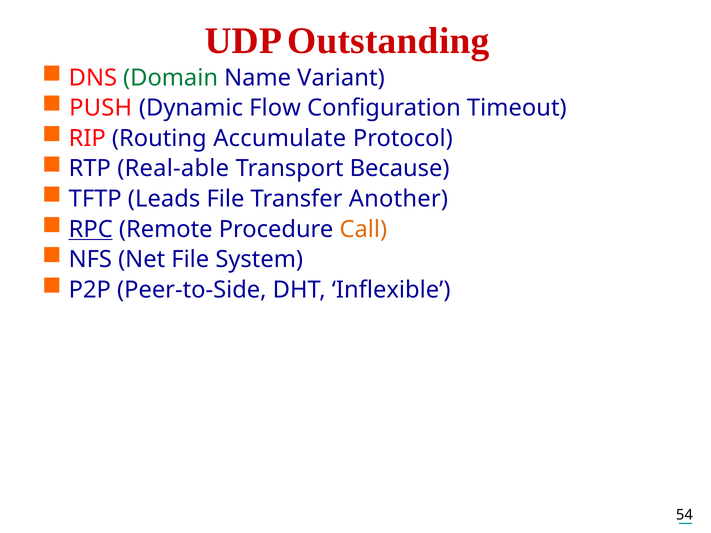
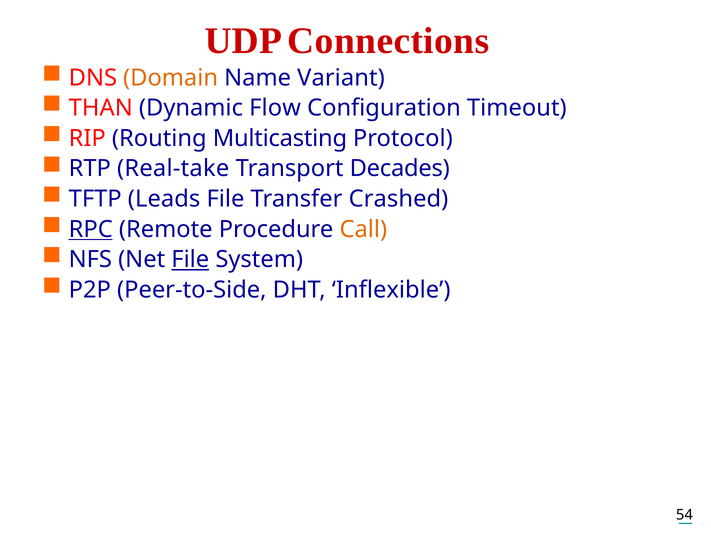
Outstanding: Outstanding -> Connections
Domain colour: green -> orange
PUSH: PUSH -> THAN
Accumulate: Accumulate -> Multicasting
Real-able: Real-able -> Real-take
Because: Because -> Decades
Another: Another -> Crashed
File at (190, 260) underline: none -> present
